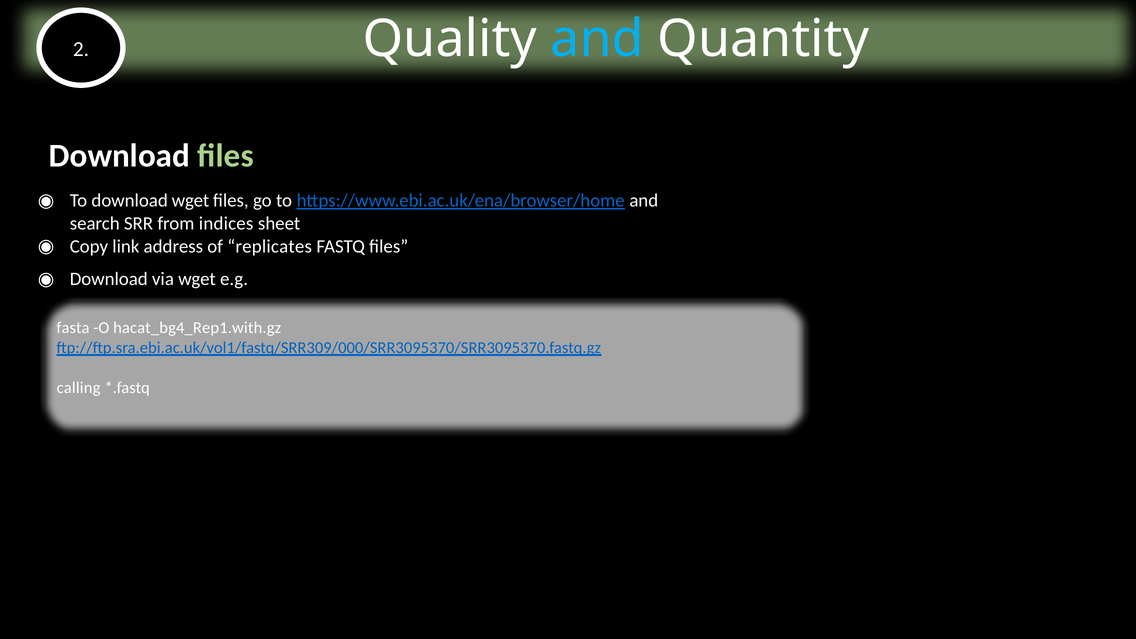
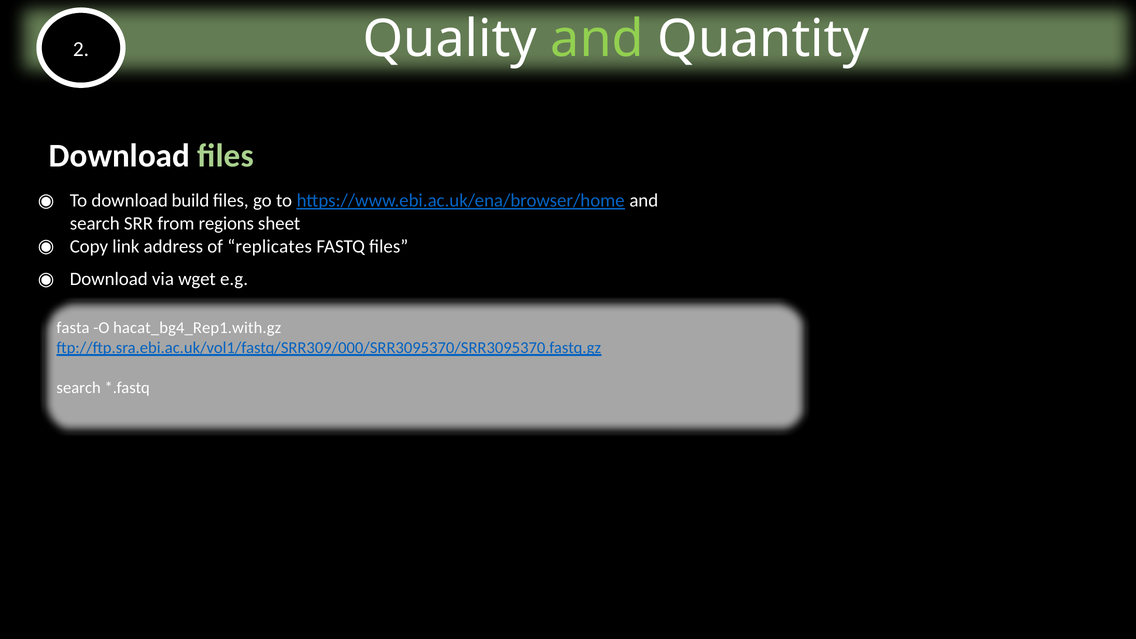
and at (597, 39) colour: light blue -> light green
download wget: wget -> build
indices: indices -> regions
calling at (79, 388): calling -> search
